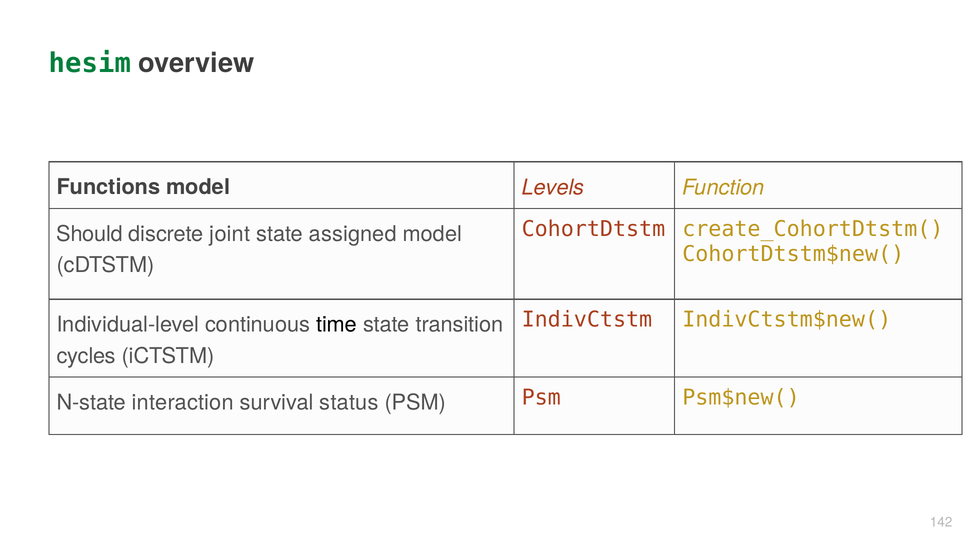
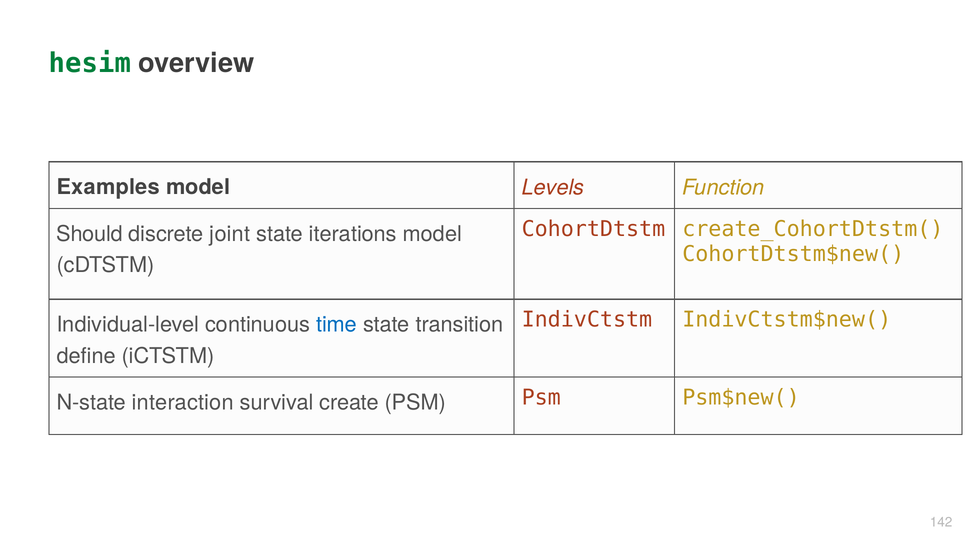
Functions: Functions -> Examples
assigned: assigned -> iterations
time colour: black -> blue
cycles: cycles -> define
status: status -> create
